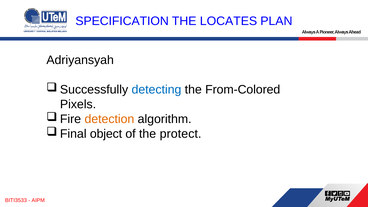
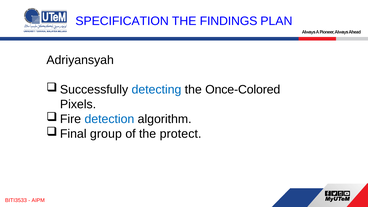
LOCATES: LOCATES -> FINDINGS
From-Colored: From-Colored -> Once-Colored
detection colour: orange -> blue
object: object -> group
